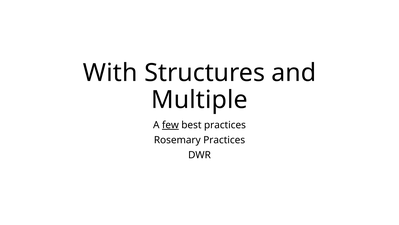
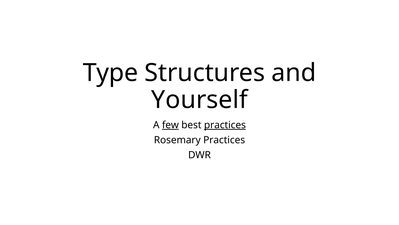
With: With -> Type
Multiple: Multiple -> Yourself
practices at (225, 125) underline: none -> present
